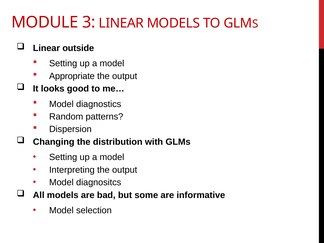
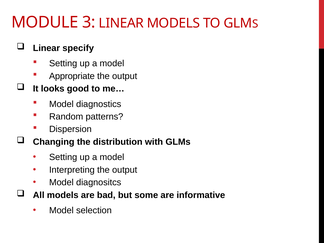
outside: outside -> specify
